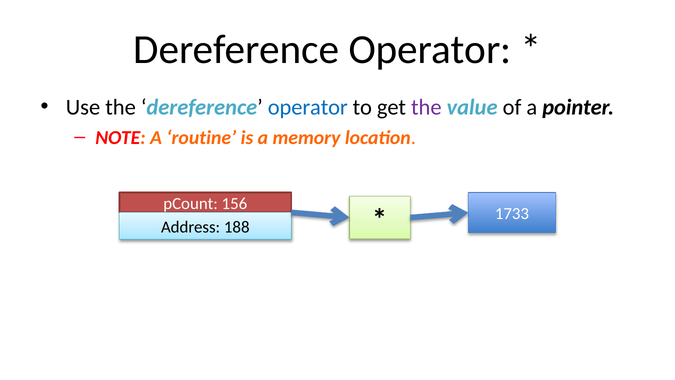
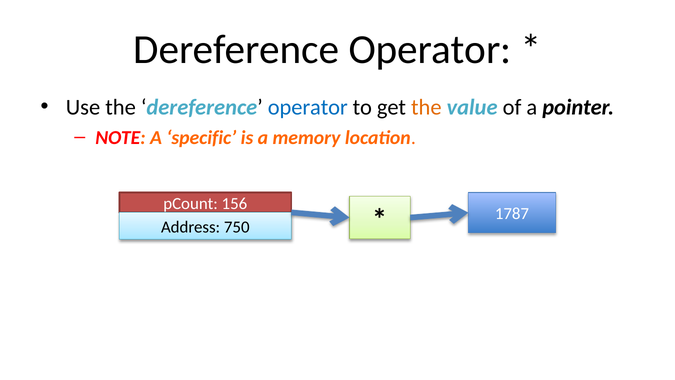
the at (426, 107) colour: purple -> orange
routine: routine -> specific
188: 188 -> 750
1733: 1733 -> 1787
